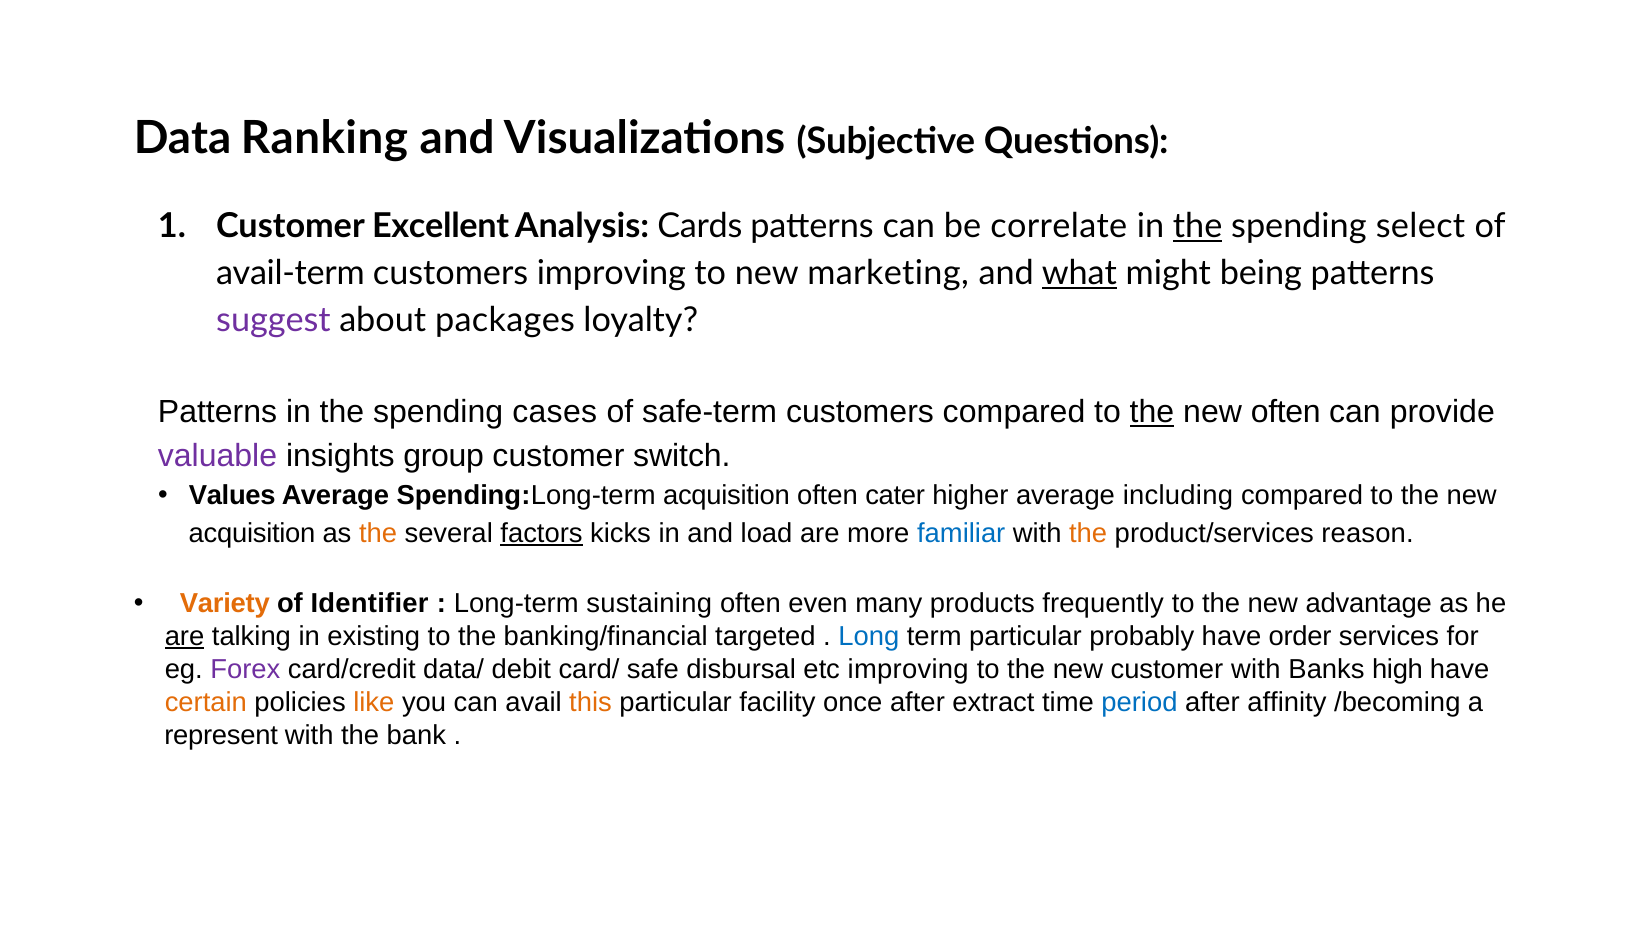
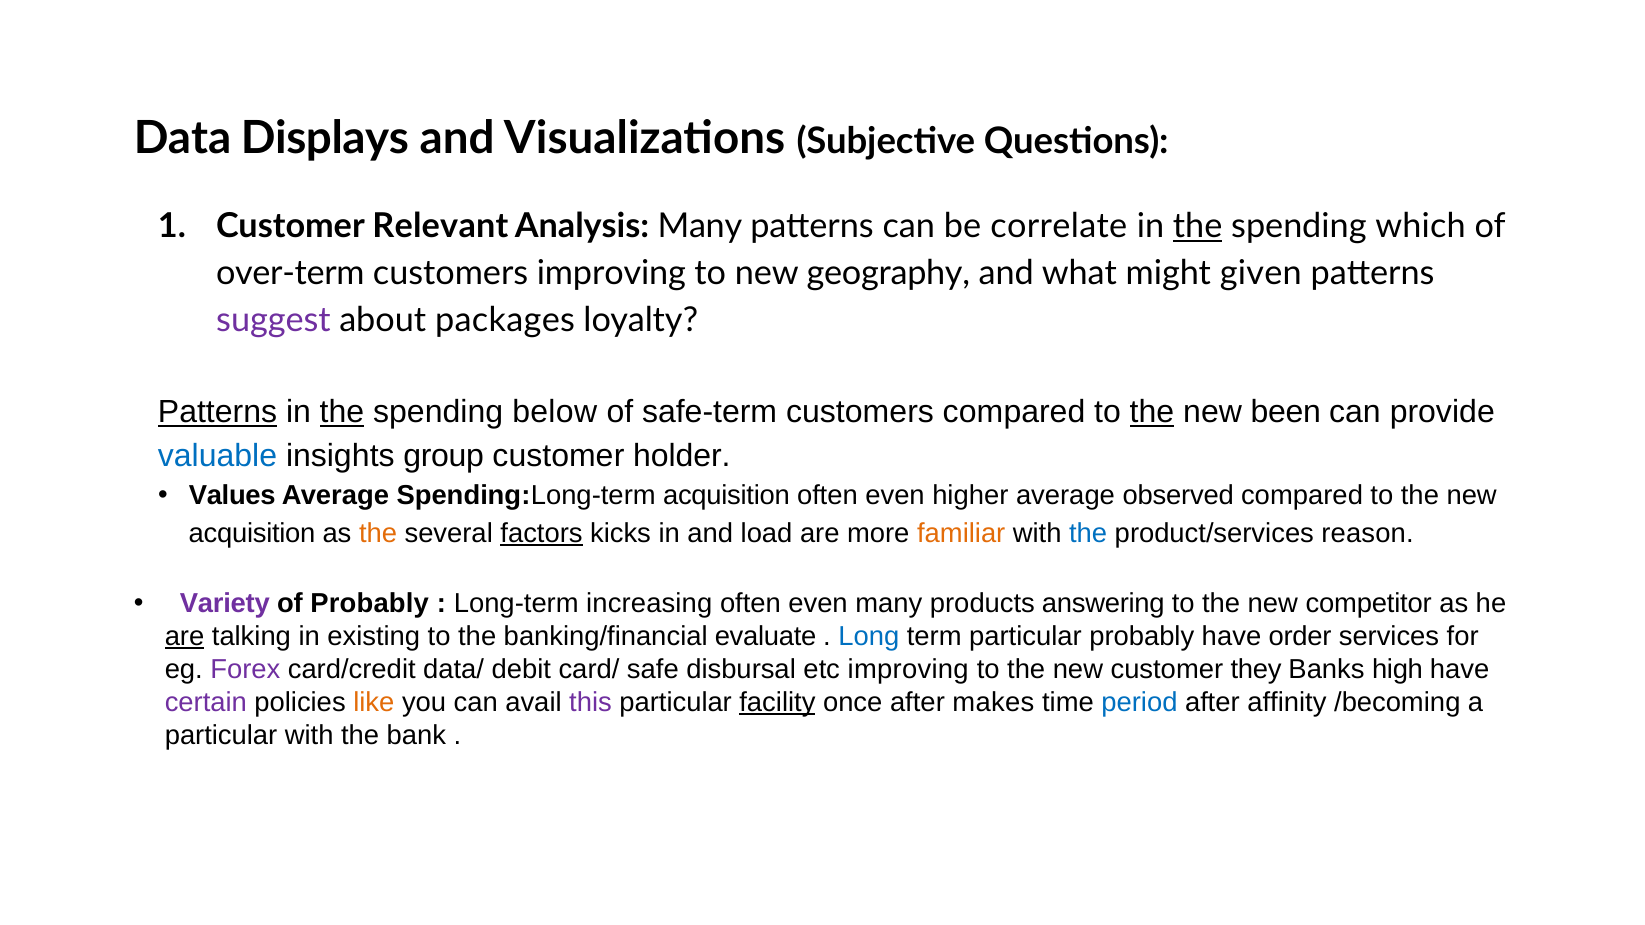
Ranking: Ranking -> Displays
Excellent: Excellent -> Relevant
Analysis Cards: Cards -> Many
select: select -> which
avail-term: avail-term -> over-term
marketing: marketing -> geography
what underline: present -> none
being: being -> given
Patterns at (218, 412) underline: none -> present
the at (342, 412) underline: none -> present
cases: cases -> below
new often: often -> been
valuable colour: purple -> blue
switch: switch -> holder
cater at (895, 496): cater -> even
including: including -> observed
familiar colour: blue -> orange
the at (1088, 533) colour: orange -> blue
Variety colour: orange -> purple
of Identifier: Identifier -> Probably
sustaining: sustaining -> increasing
frequently: frequently -> answering
advantage: advantage -> competitor
targeted: targeted -> evaluate
customer with: with -> they
certain colour: orange -> purple
this colour: orange -> purple
facility underline: none -> present
extract: extract -> makes
represent at (221, 735): represent -> particular
